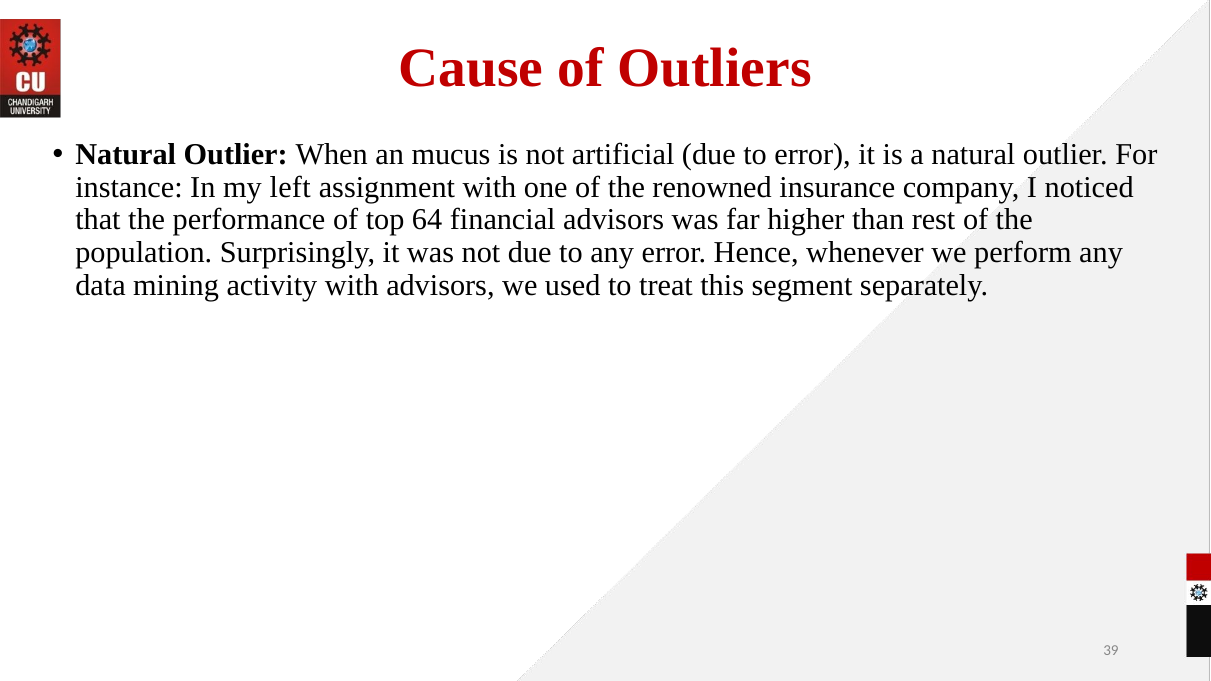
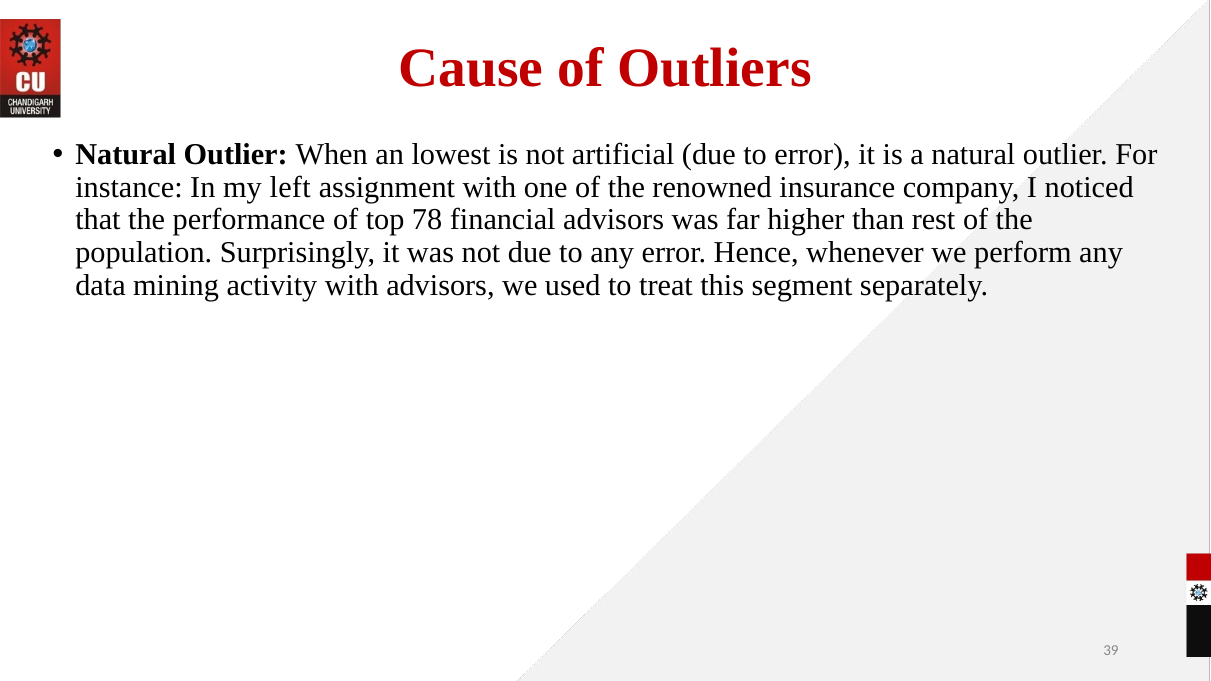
mucus: mucus -> lowest
64: 64 -> 78
